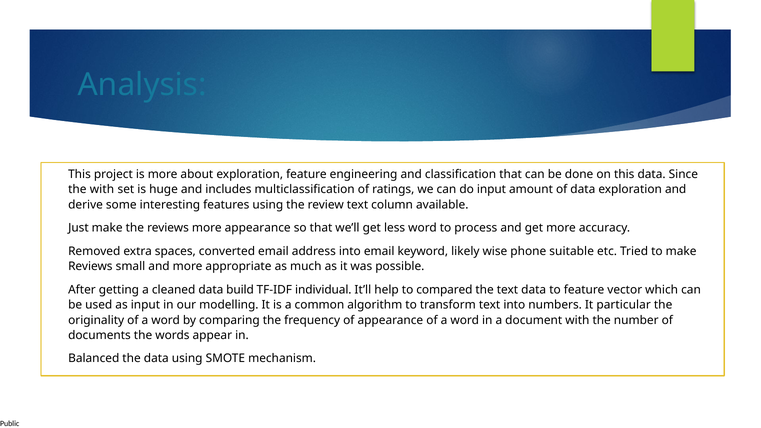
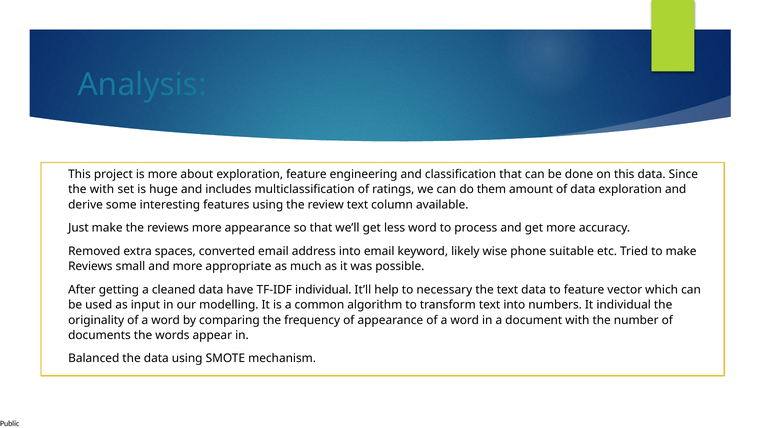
do input: input -> them
build: build -> have
compared: compared -> necessary
It particular: particular -> individual
